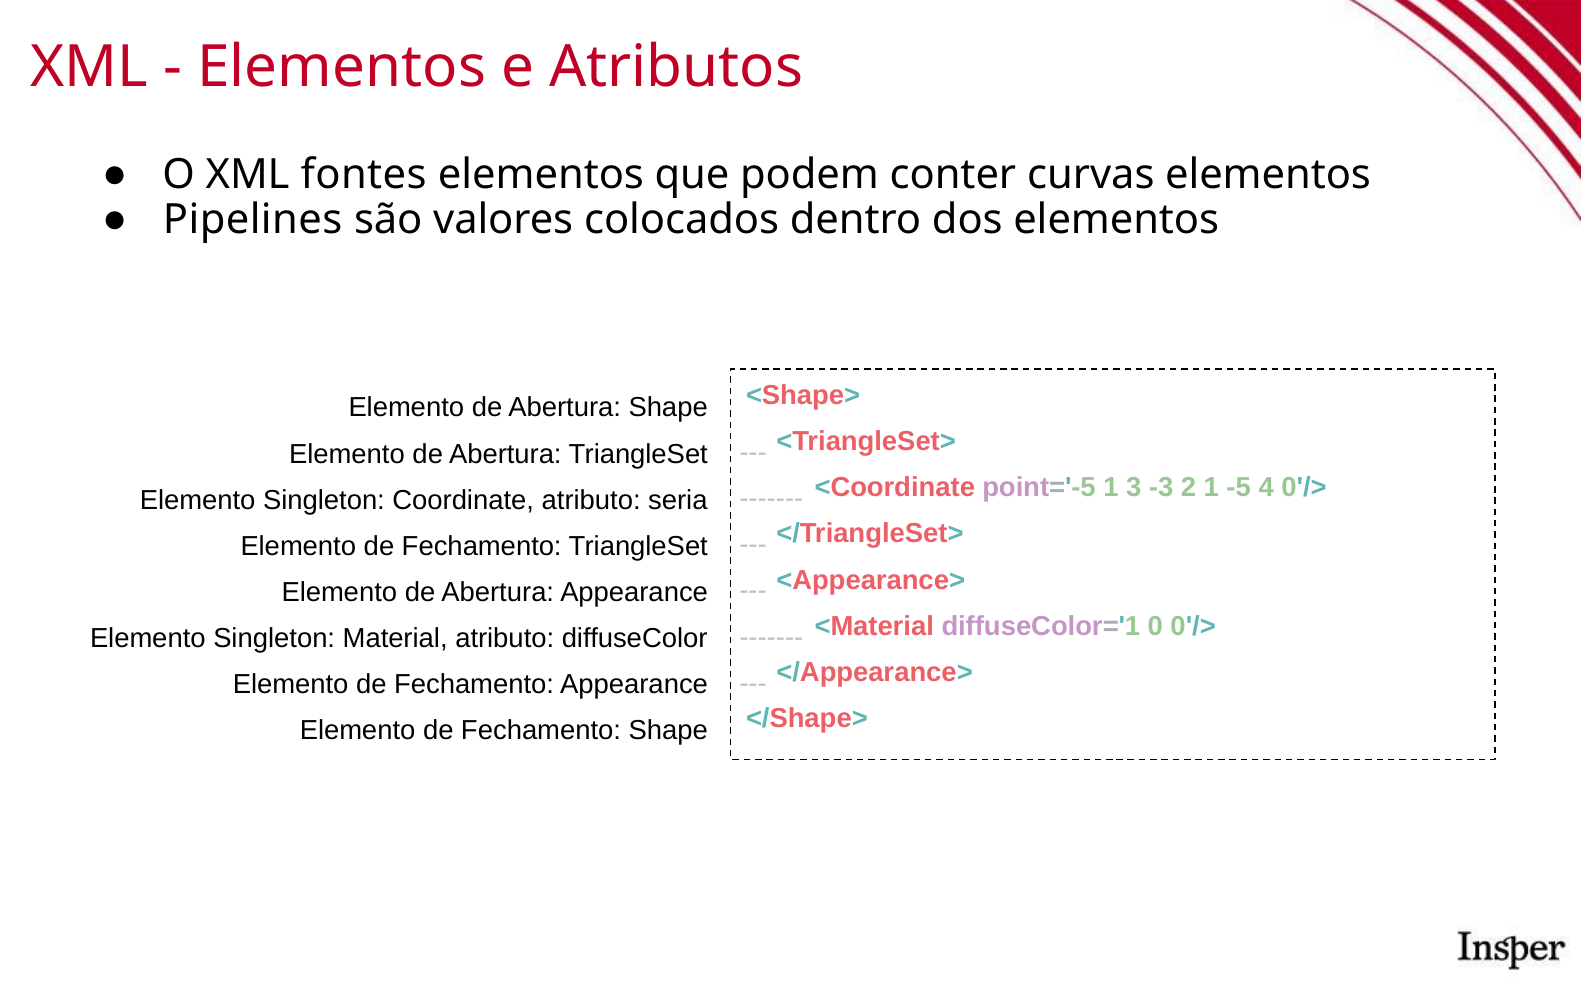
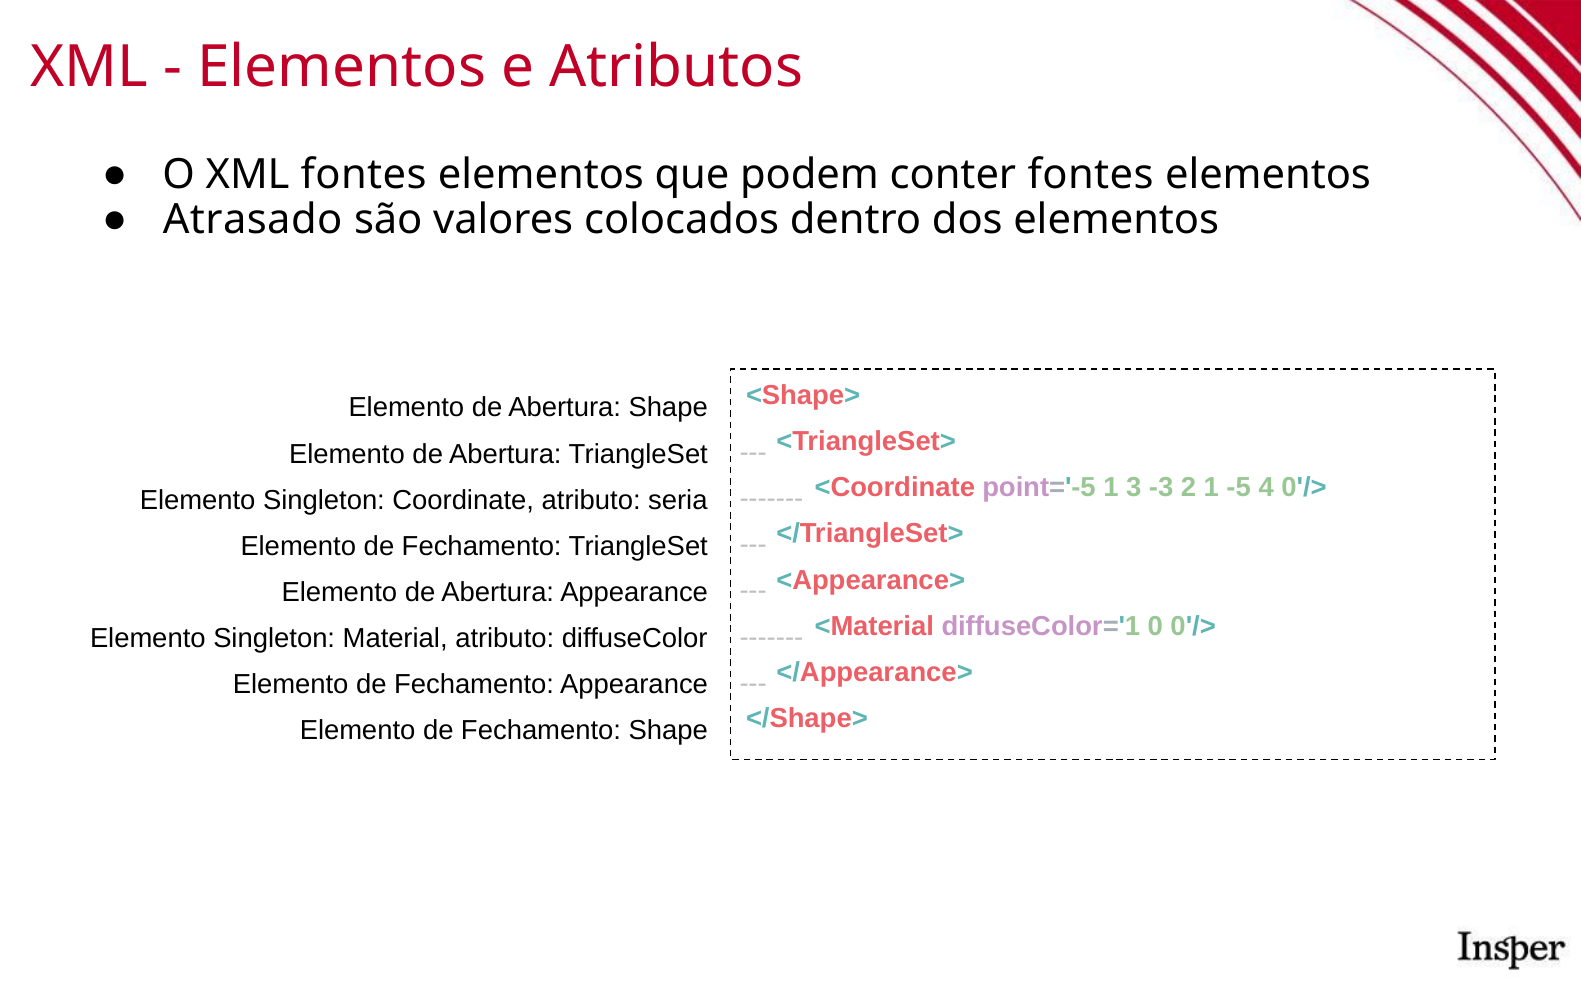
conter curvas: curvas -> fontes
Pipelines: Pipelines -> Atrasado
